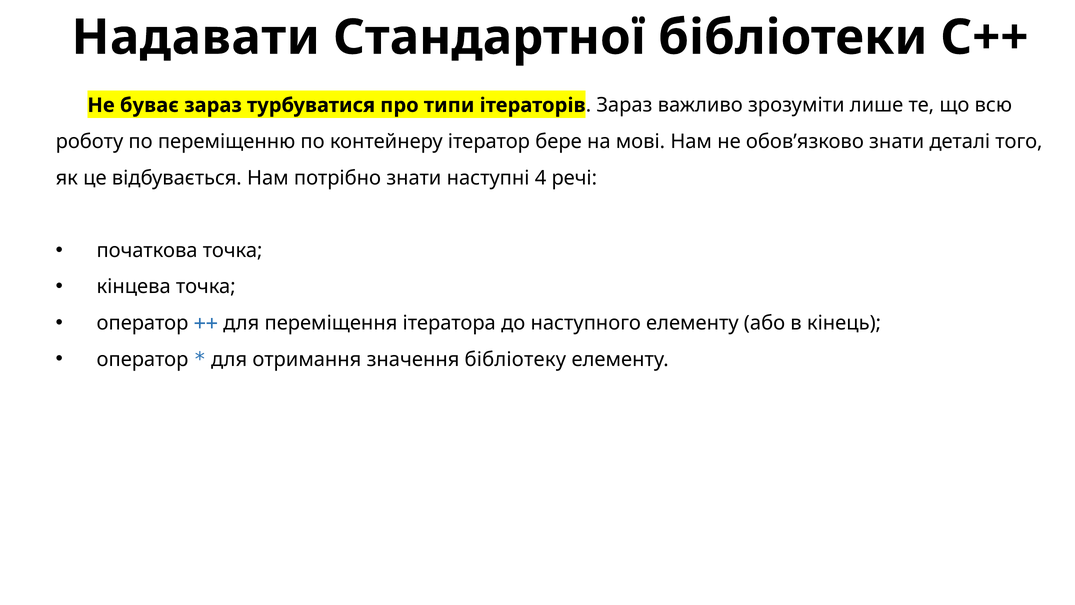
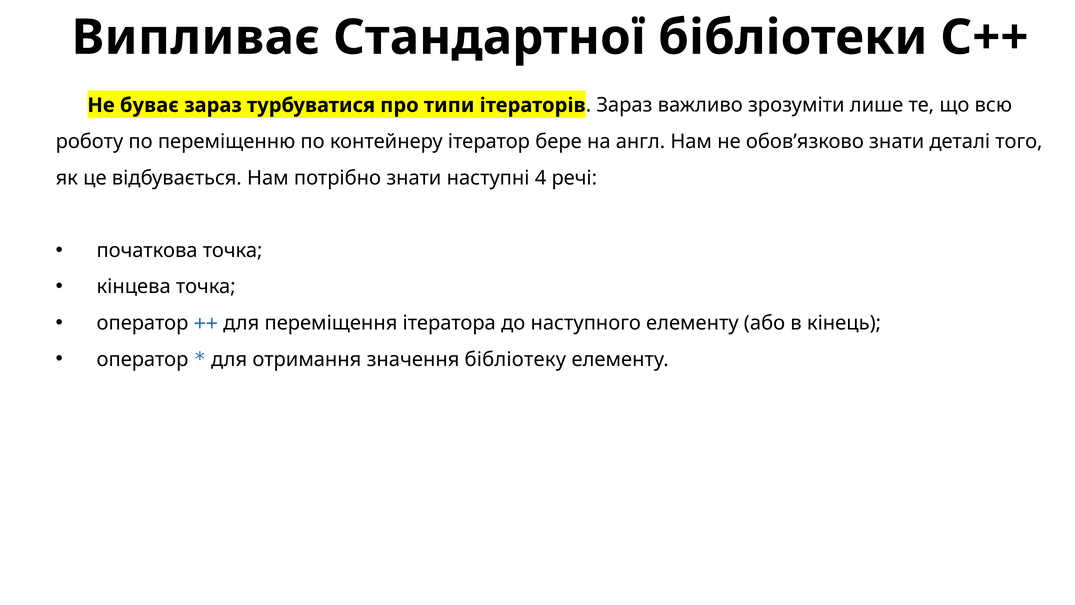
Надавати: Надавати -> Випливає
мові: мові -> англ
